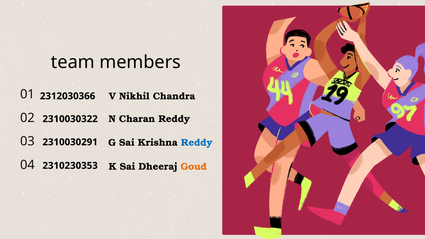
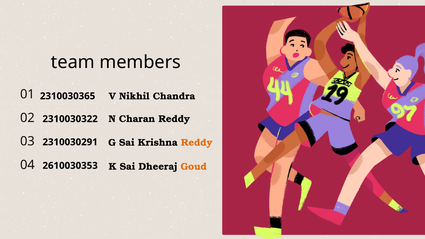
2312030366: 2312030366 -> 2310030365
Reddy at (197, 143) colour: blue -> orange
2310230353: 2310230353 -> 2610030353
